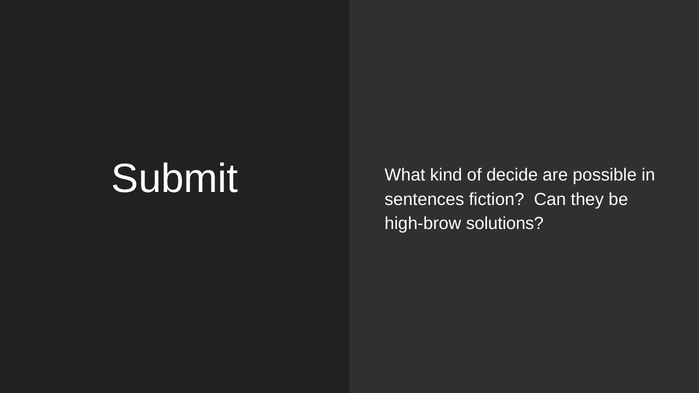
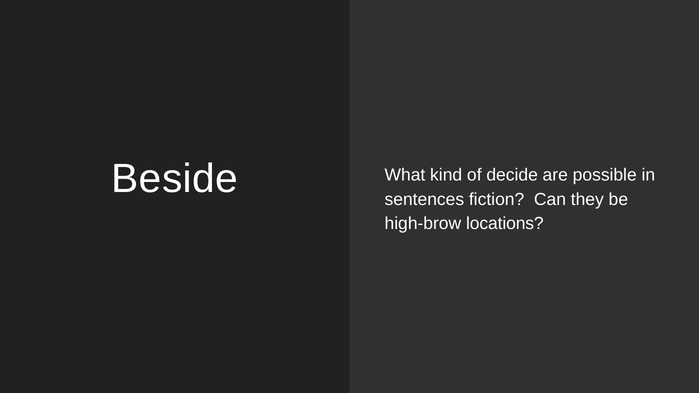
Submit: Submit -> Beside
solutions: solutions -> locations
